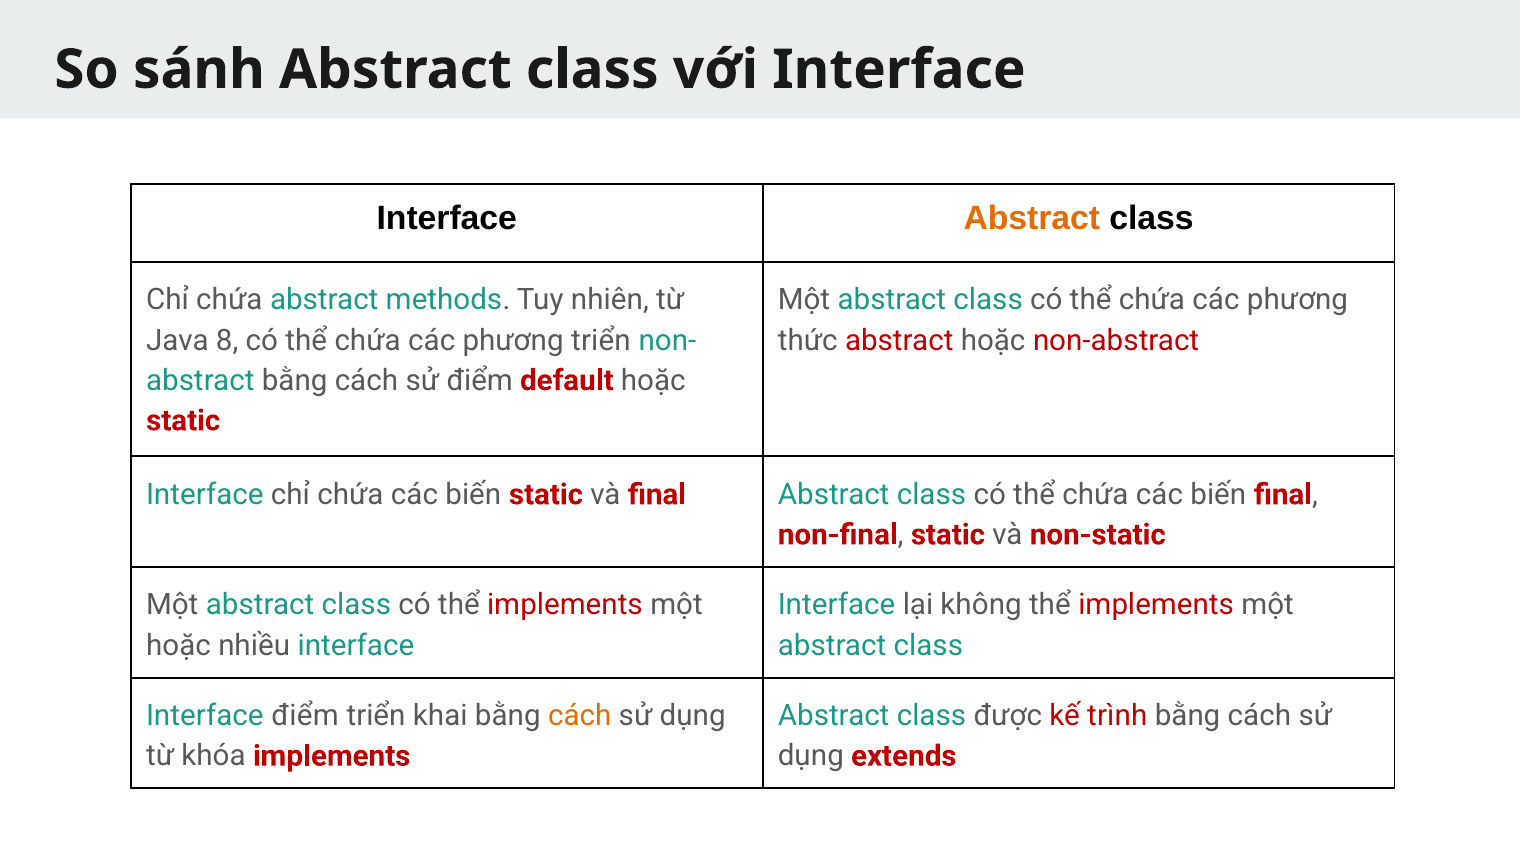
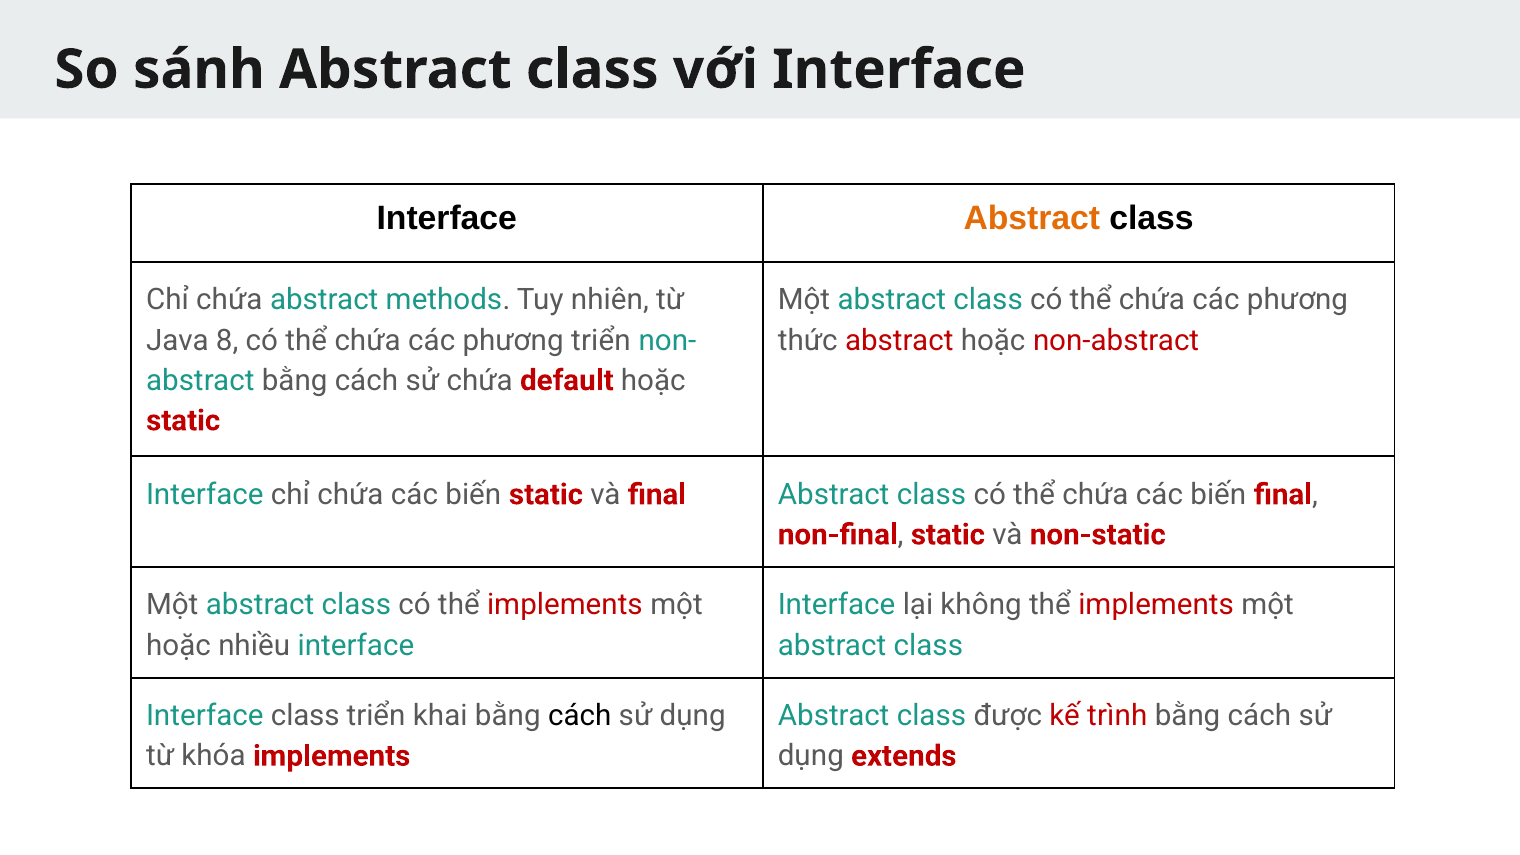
sử điểm: điểm -> chứa
Interface điểm: điểm -> class
cách at (580, 716) colour: orange -> black
